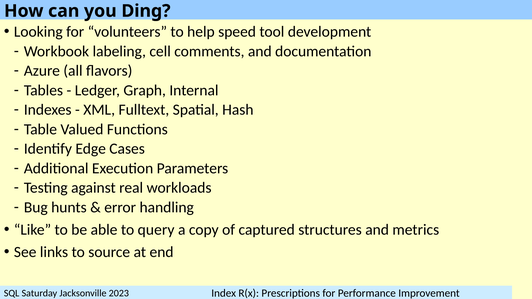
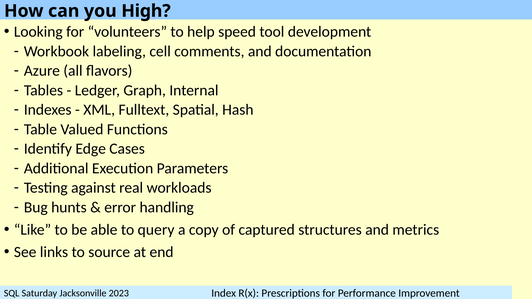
Ding: Ding -> High
